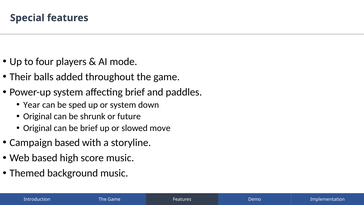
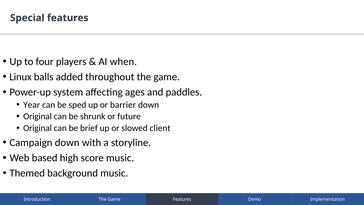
mode: mode -> when
Their: Their -> Linux
affecting brief: brief -> ages
or system: system -> barrier
move: move -> client
Campaign based: based -> down
